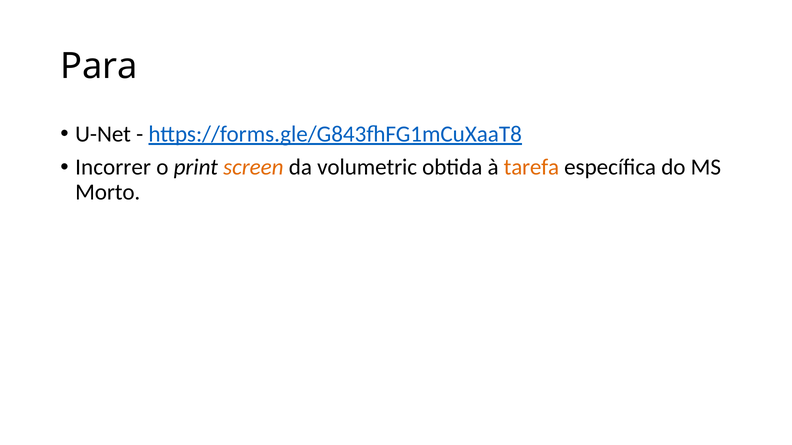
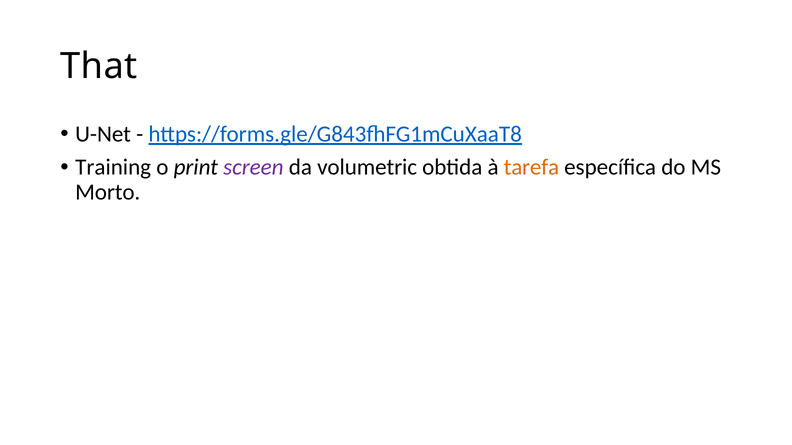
Para: Para -> That
Incorrer: Incorrer -> Training
screen colour: orange -> purple
